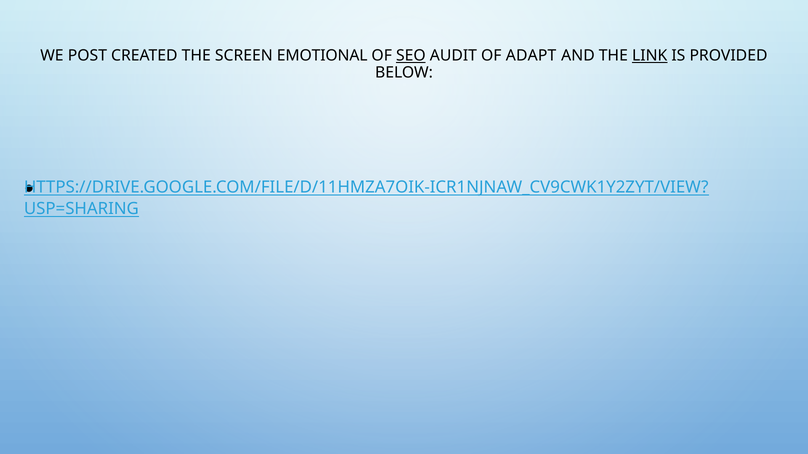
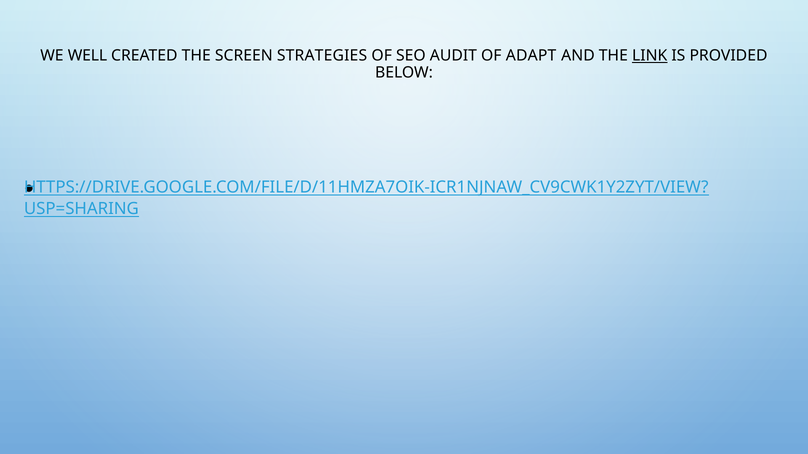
POST: POST -> WELL
EMOTIONAL: EMOTIONAL -> STRATEGIES
SEO underline: present -> none
